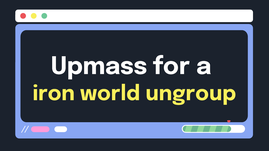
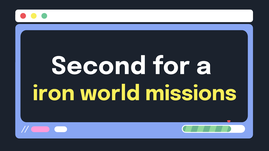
Upmass: Upmass -> Second
ungroup: ungroup -> missions
